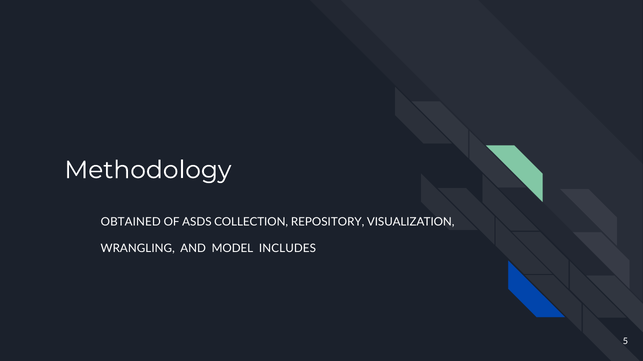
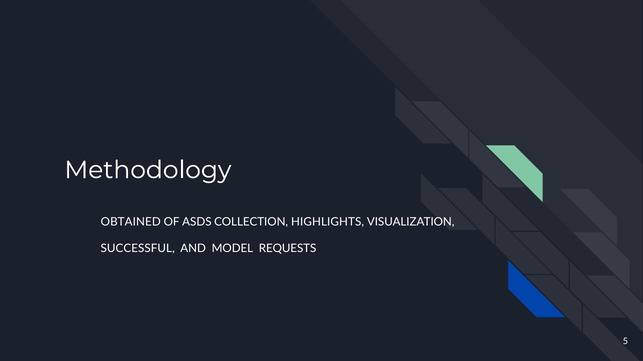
REPOSITORY: REPOSITORY -> HIGHLIGHTS
WRANGLING: WRANGLING -> SUCCESSFUL
INCLUDES: INCLUDES -> REQUESTS
